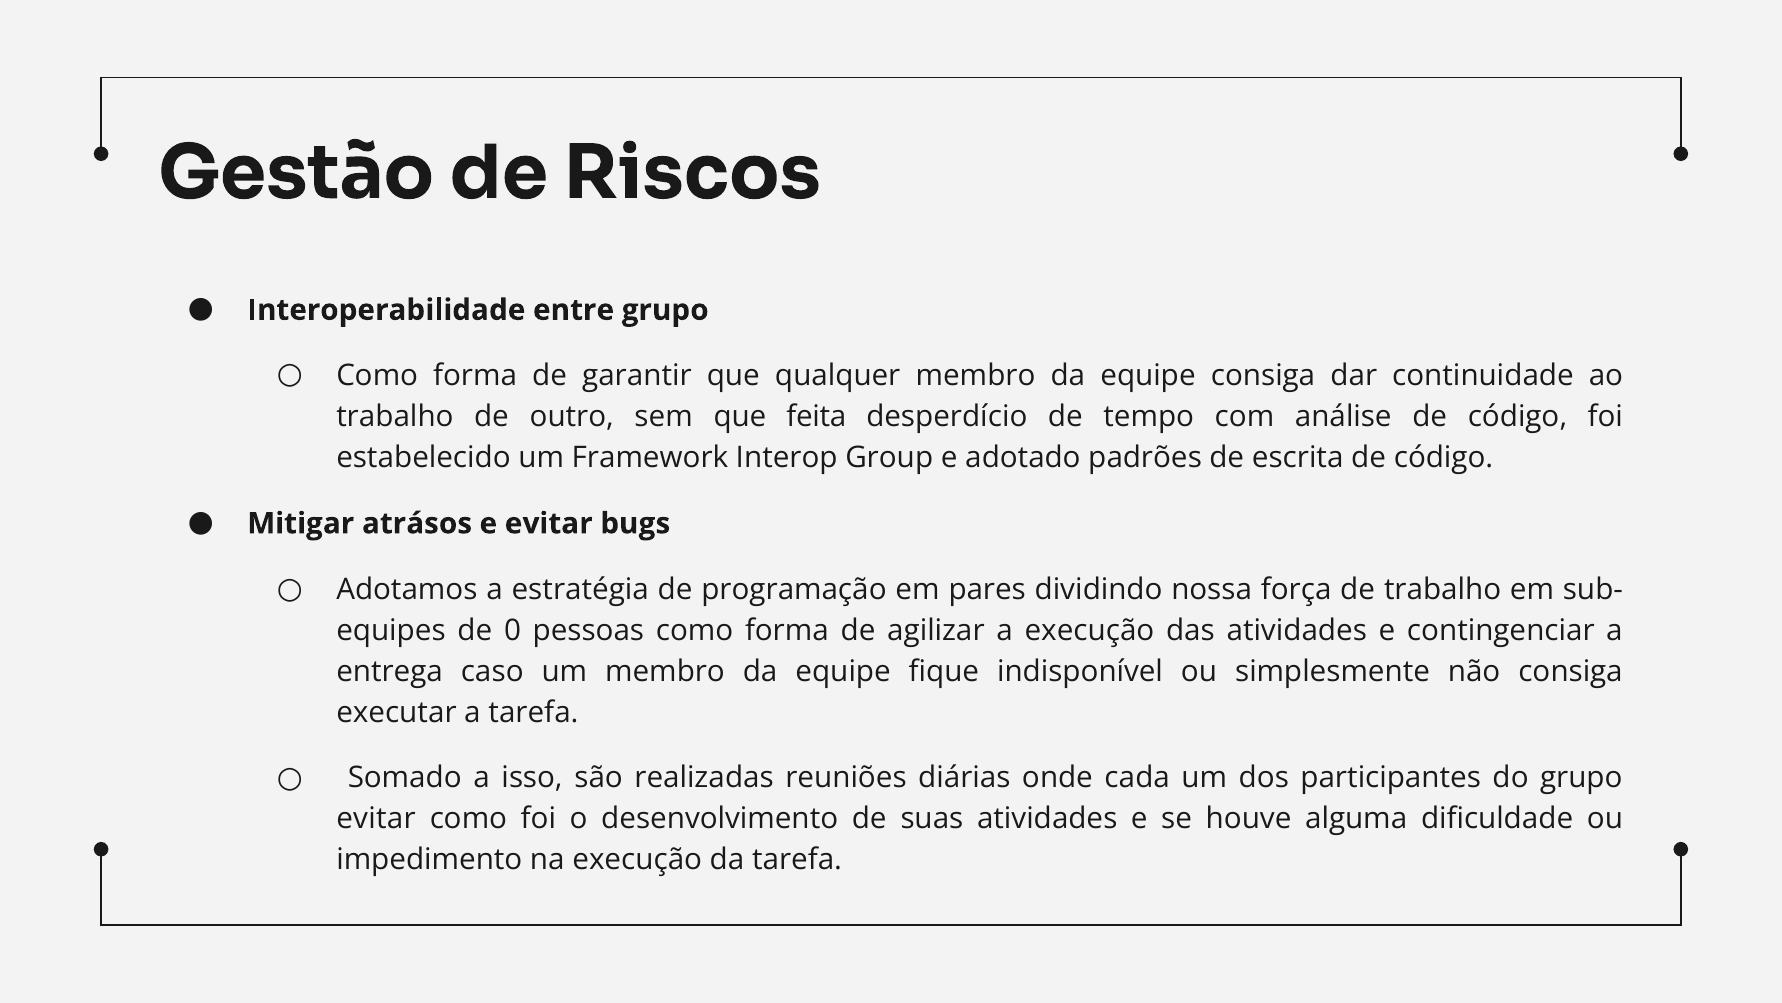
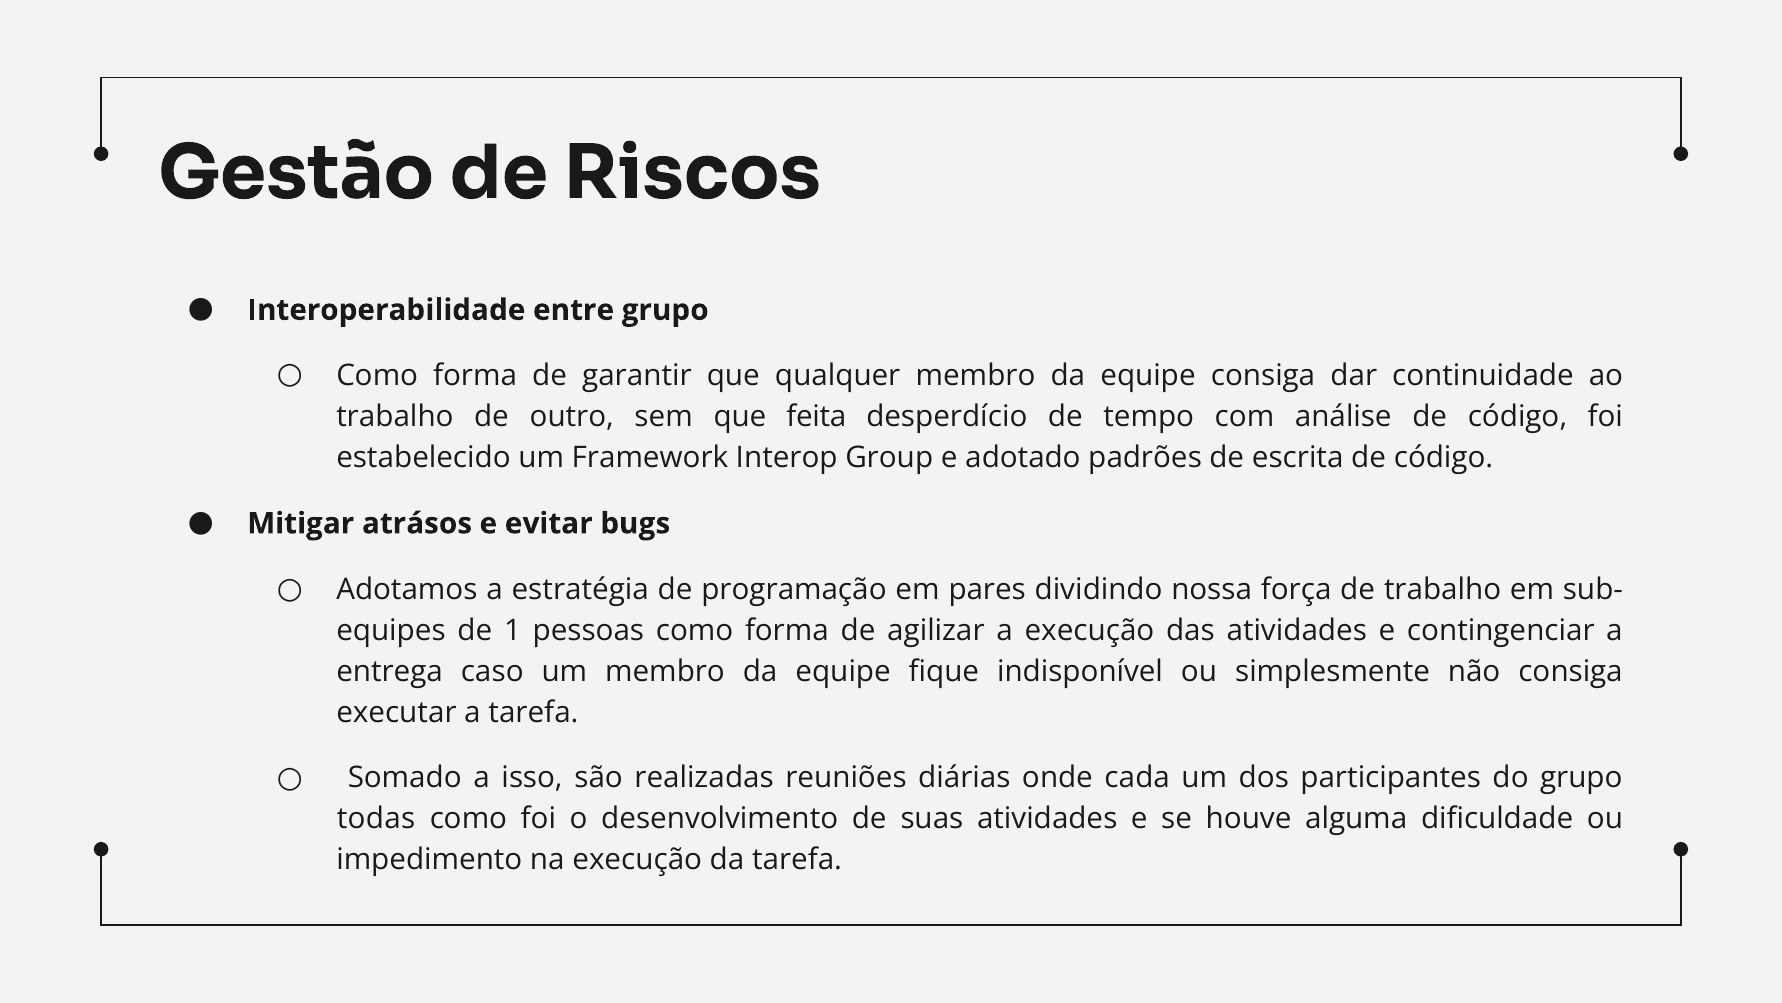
0: 0 -> 1
evitar at (376, 819): evitar -> todas
